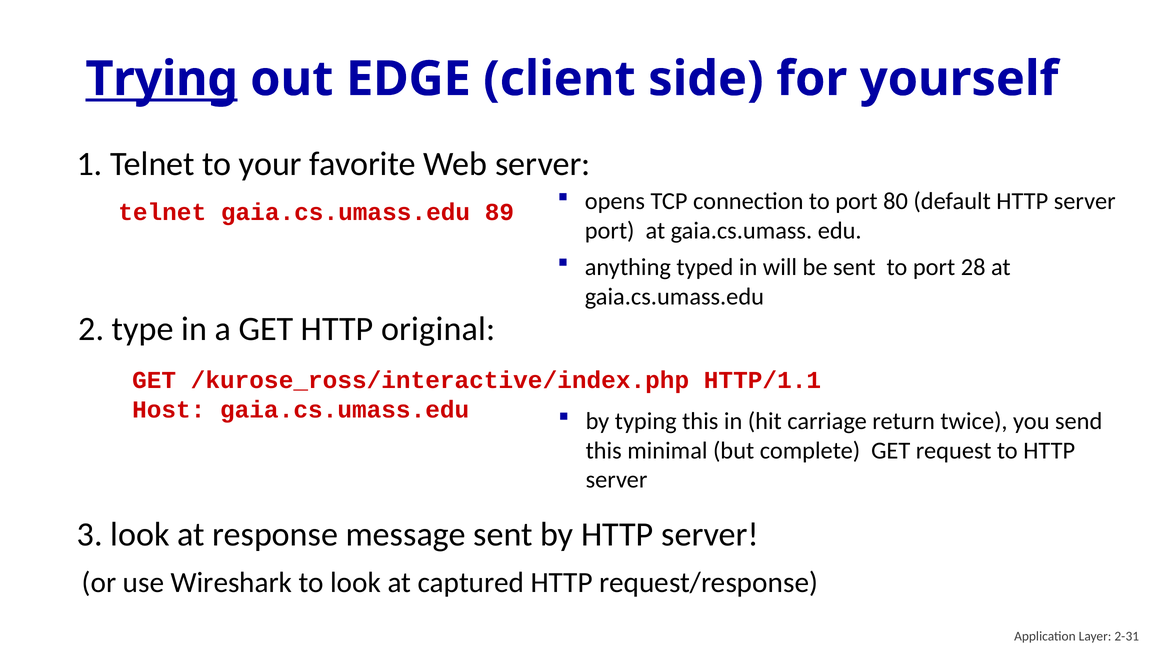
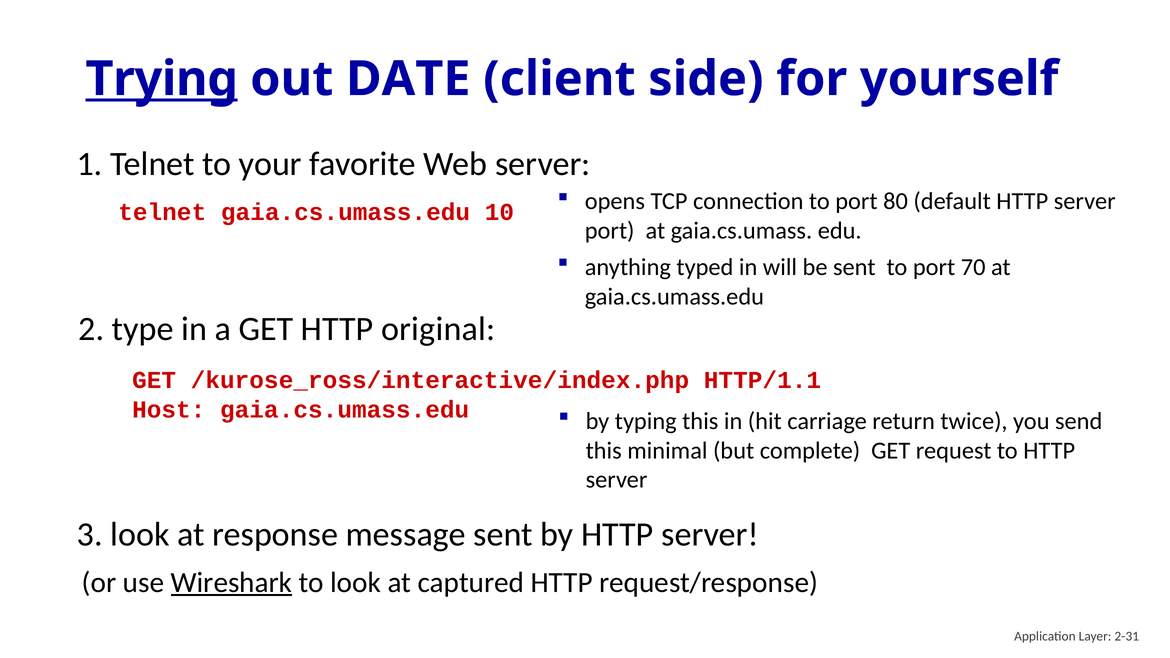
EDGE: EDGE -> DATE
89: 89 -> 10
28: 28 -> 70
Wireshark underline: none -> present
